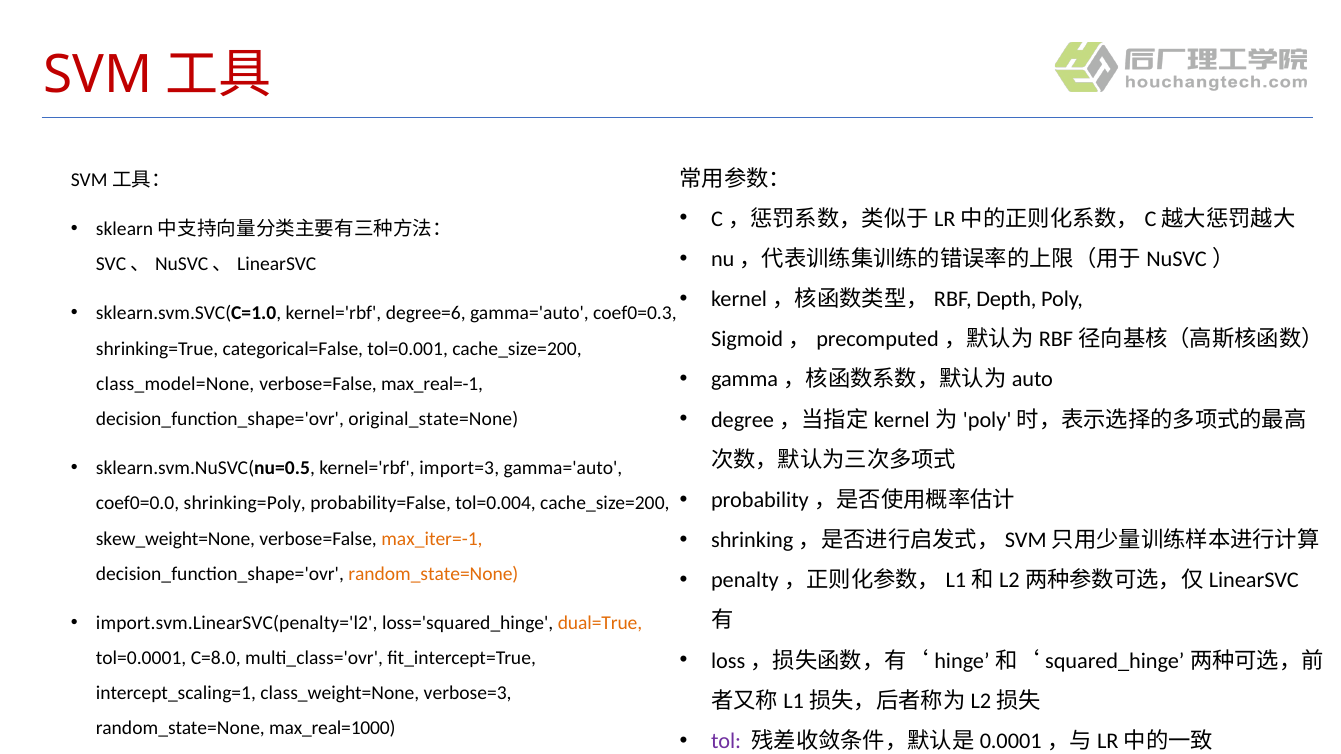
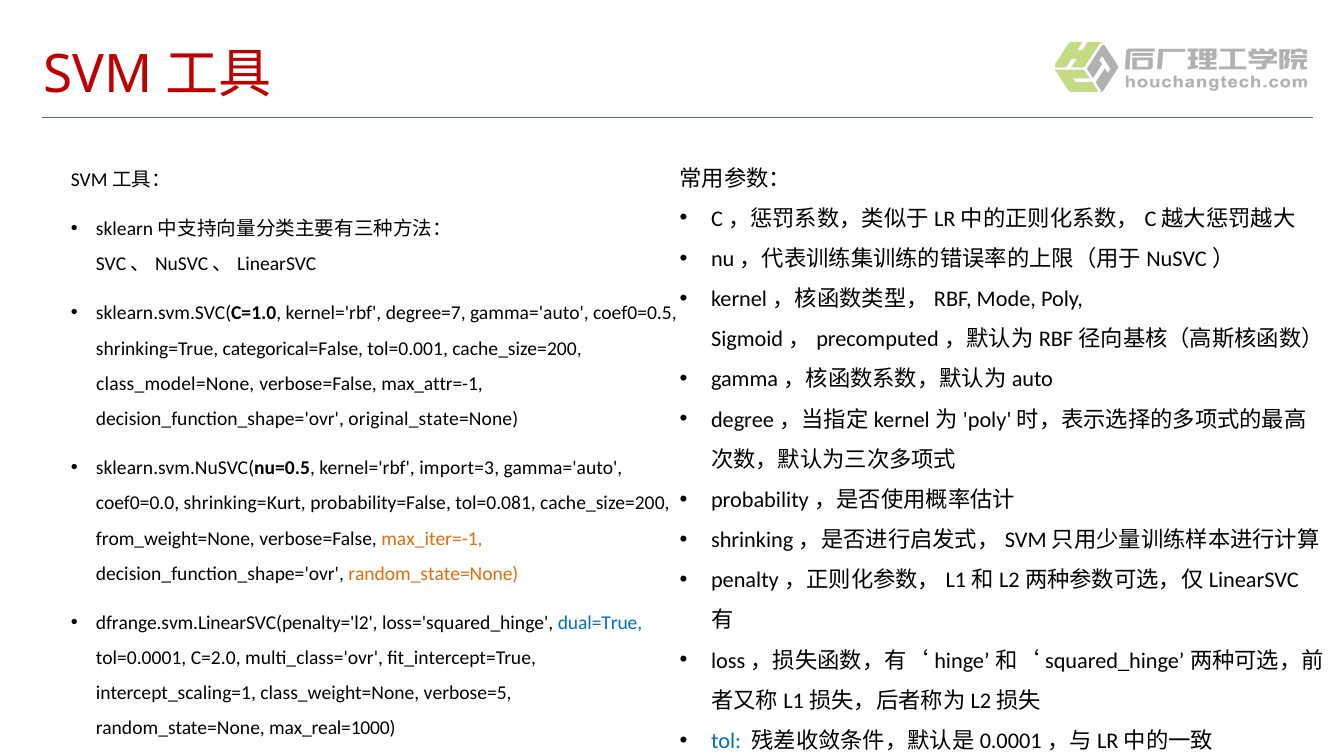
Depth: Depth -> Mode
degree=6: degree=6 -> degree=7
coef0=0.3: coef0=0.3 -> coef0=0.5
max_real=-1: max_real=-1 -> max_attr=-1
shrinking=Poly: shrinking=Poly -> shrinking=Kurt
tol=0.004: tol=0.004 -> tol=0.081
skew_weight=None: skew_weight=None -> from_weight=None
import.svm.LinearSVC(penalty='l2: import.svm.LinearSVC(penalty='l2 -> dfrange.svm.LinearSVC(penalty='l2
dual=True colour: orange -> blue
C=8.0: C=8.0 -> C=2.0
verbose=3: verbose=3 -> verbose=5
tol colour: purple -> blue
